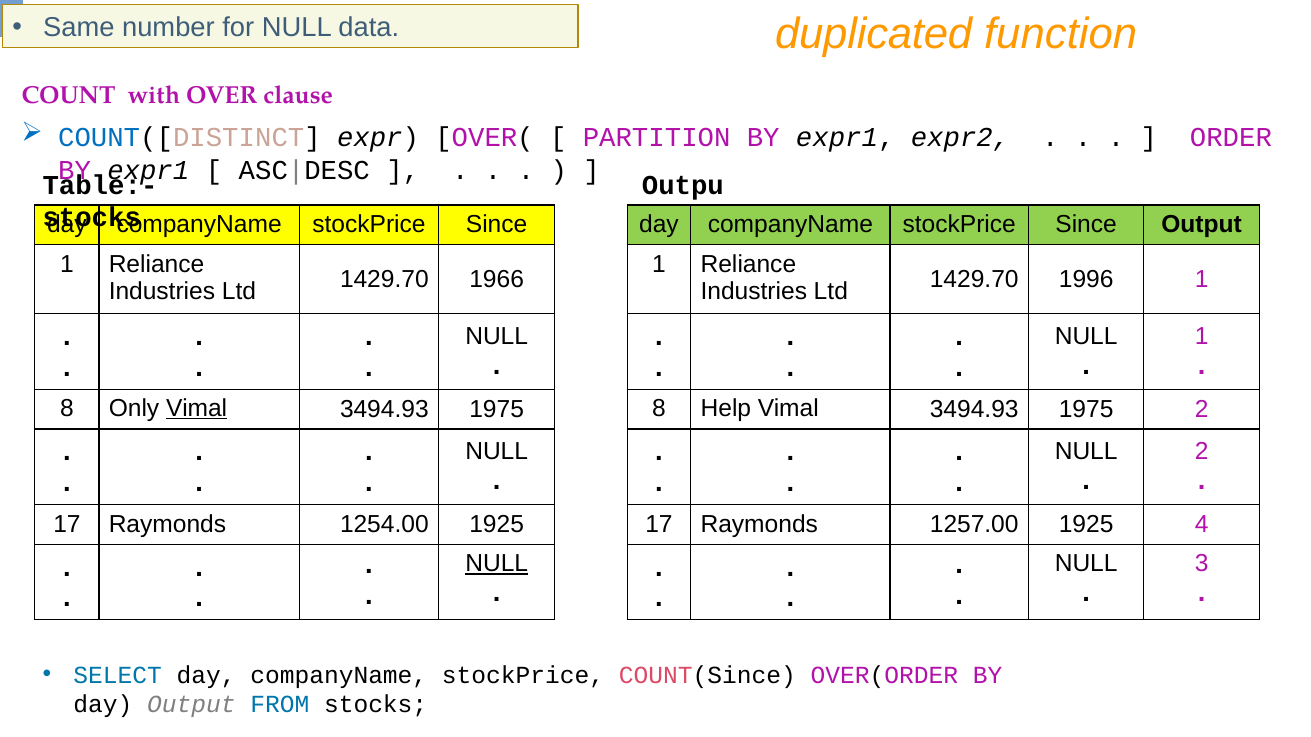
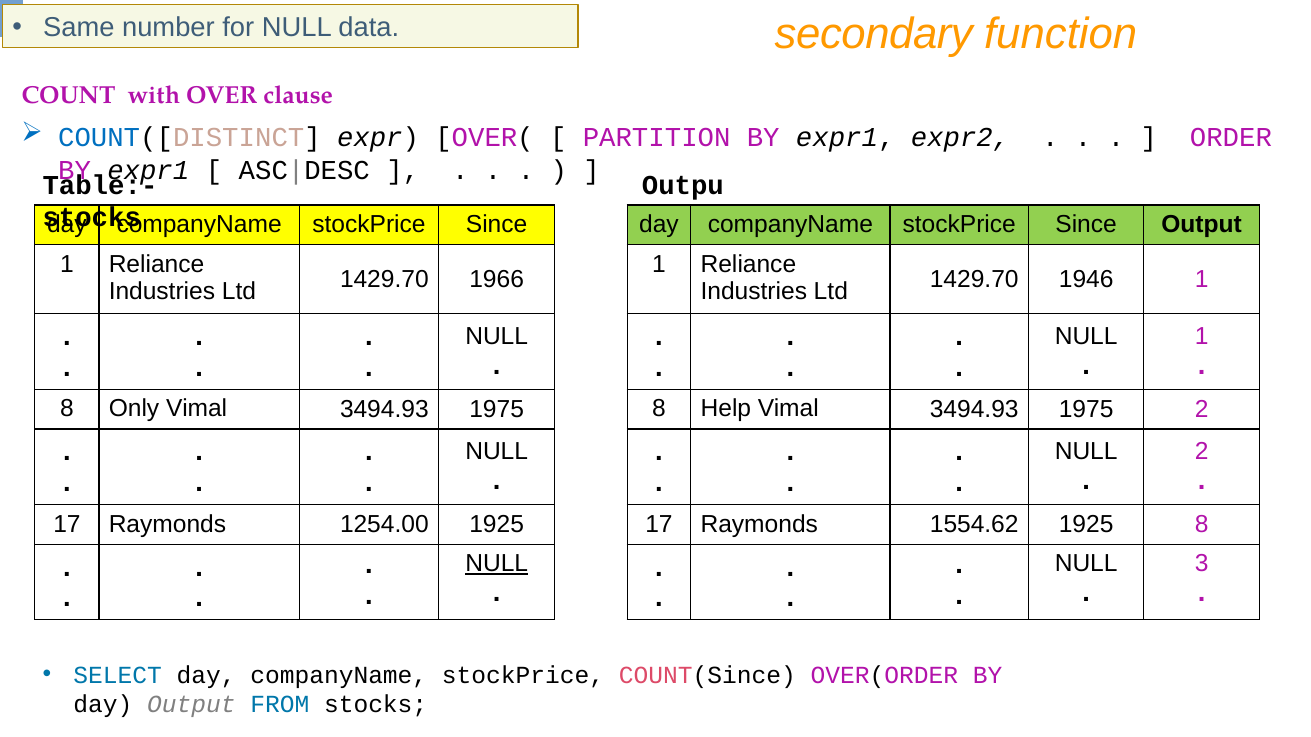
duplicated: duplicated -> secondary
1996: 1996 -> 1946
Vimal at (197, 408) underline: present -> none
1257.00: 1257.00 -> 1554.62
1925 4: 4 -> 8
